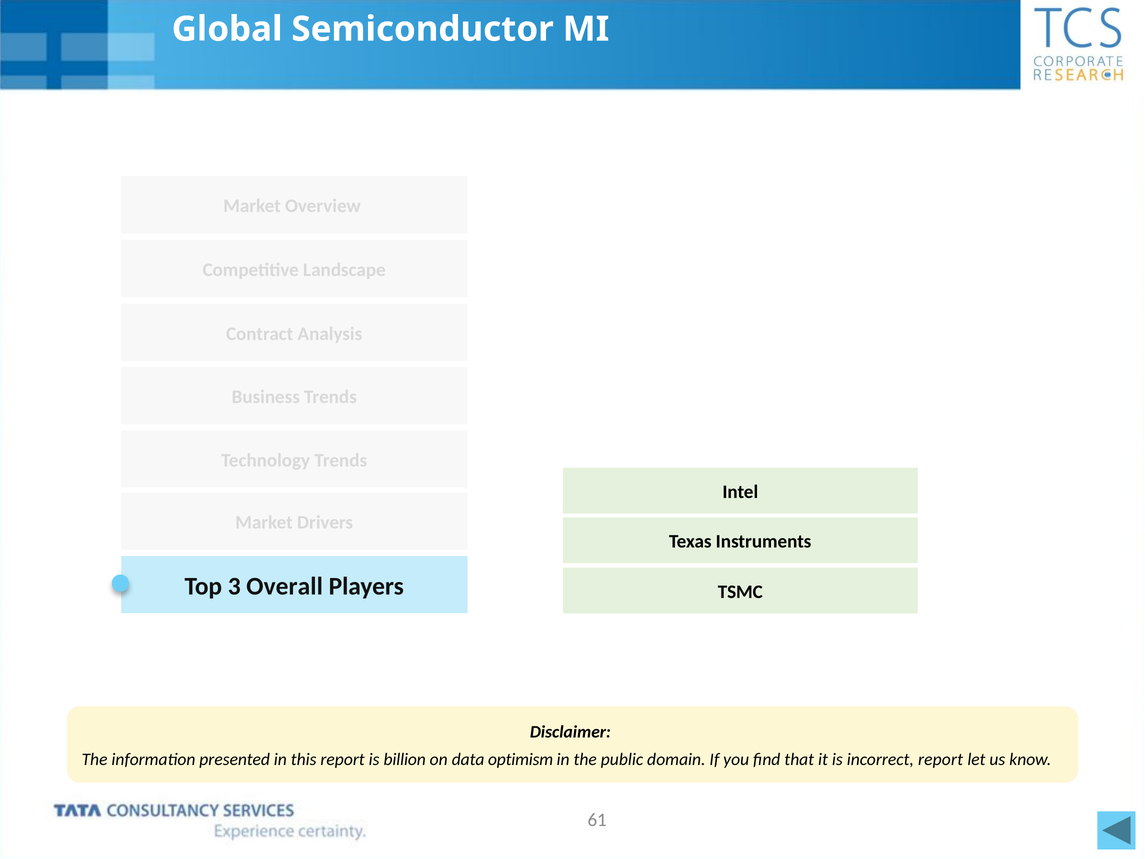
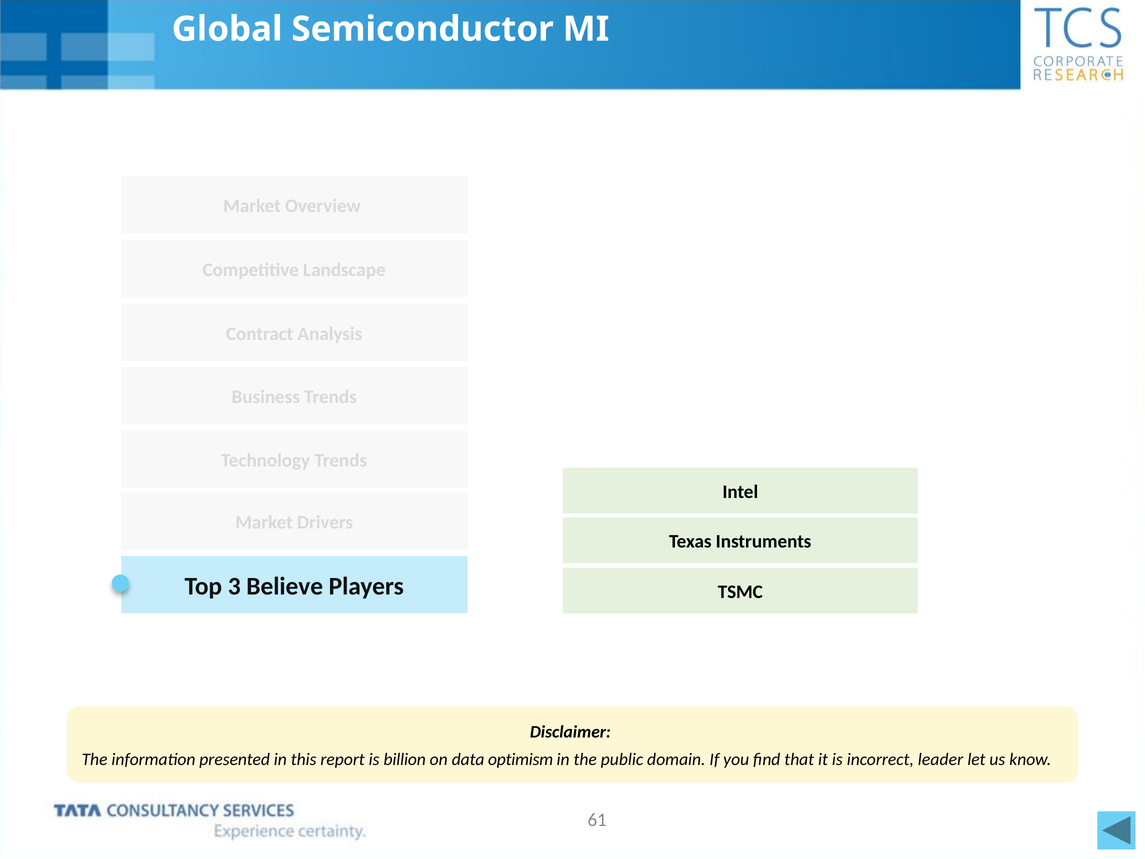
Overall: Overall -> Believe
incorrect report: report -> leader
